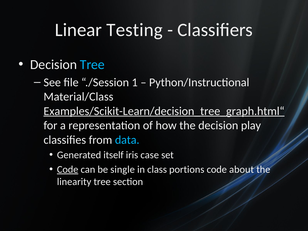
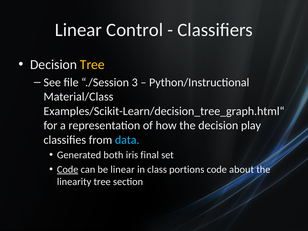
Testing: Testing -> Control
Tree at (92, 65) colour: light blue -> yellow
1: 1 -> 3
Examples/Scikit-Learn/decision_tree_graph.html“ underline: present -> none
itself: itself -> both
case: case -> final
be single: single -> linear
